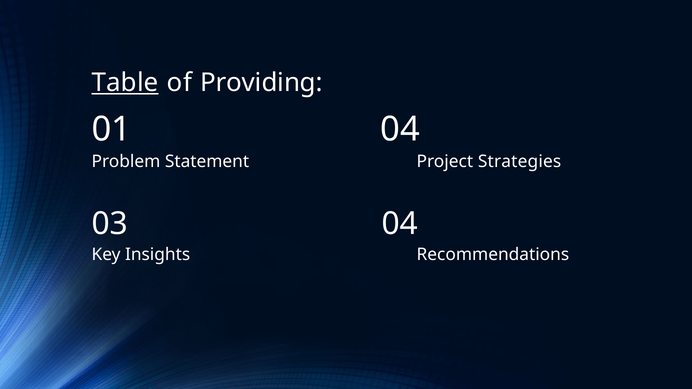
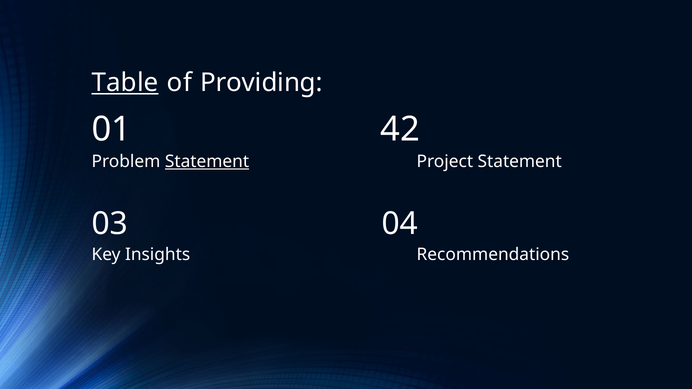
01 04: 04 -> 42
Statement at (207, 162) underline: none -> present
Project Strategies: Strategies -> Statement
